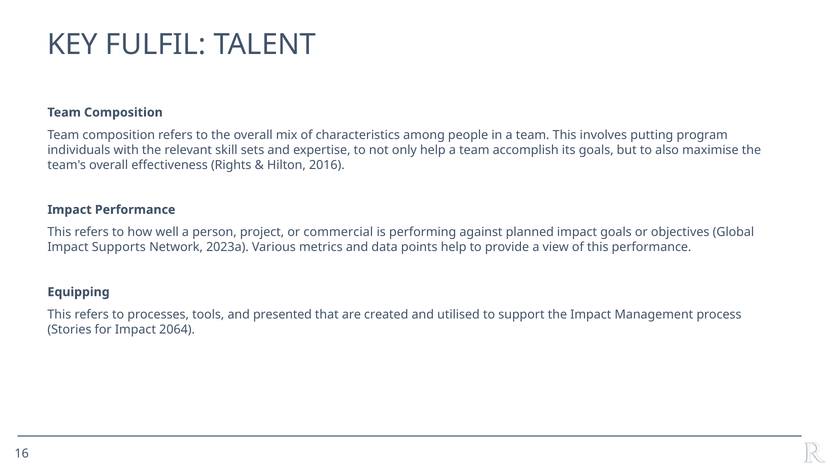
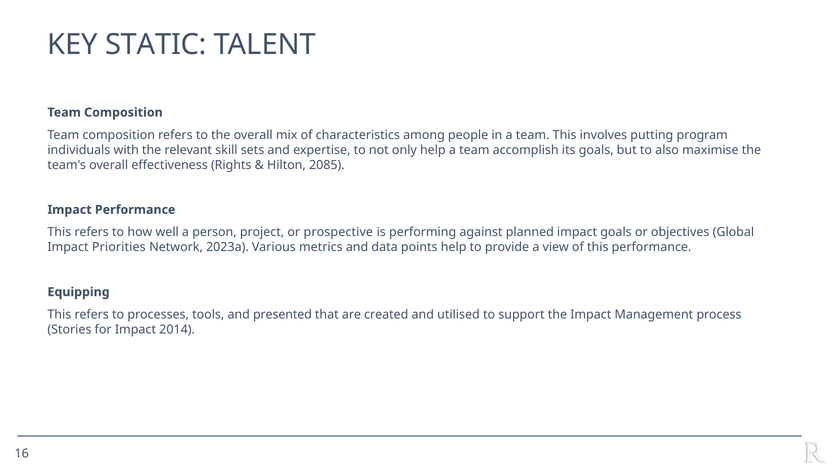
FULFIL: FULFIL -> STATIC
2016: 2016 -> 2085
commercial: commercial -> prospective
Supports: Supports -> Priorities
2064: 2064 -> 2014
